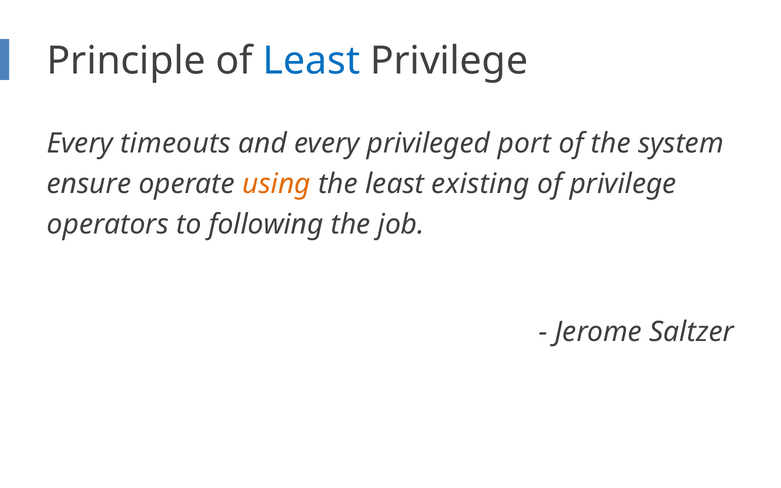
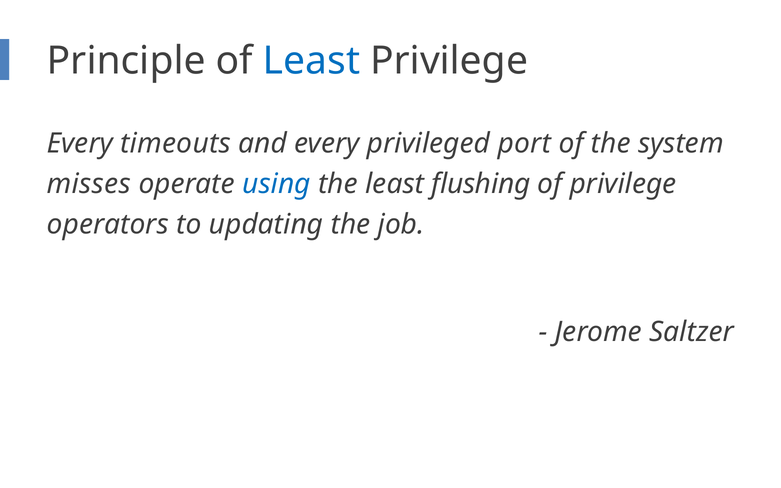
ensure: ensure -> misses
using colour: orange -> blue
existing: existing -> flushing
following: following -> updating
